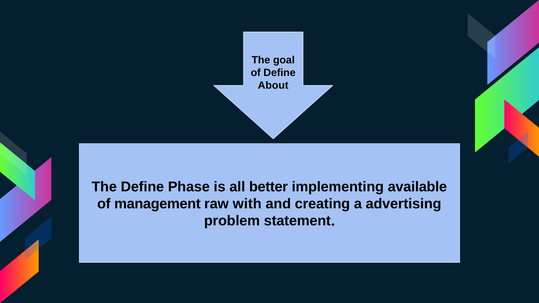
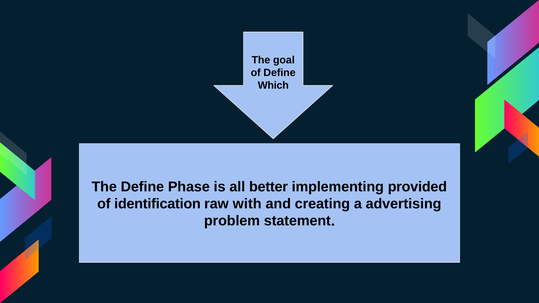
About: About -> Which
available: available -> provided
management: management -> identification
